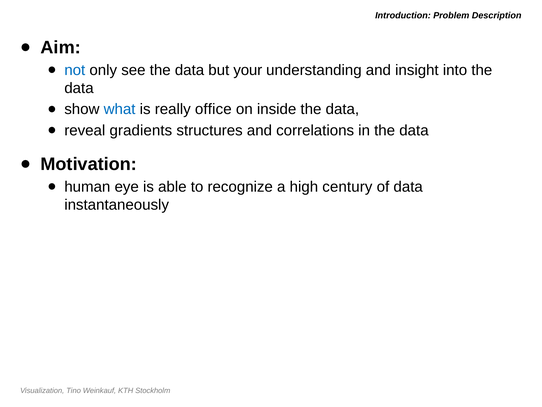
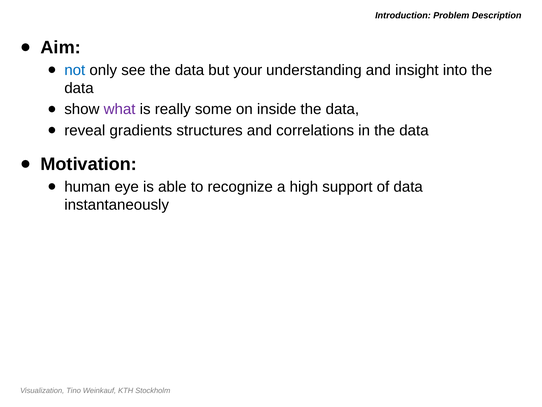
what colour: blue -> purple
office: office -> some
century: century -> support
